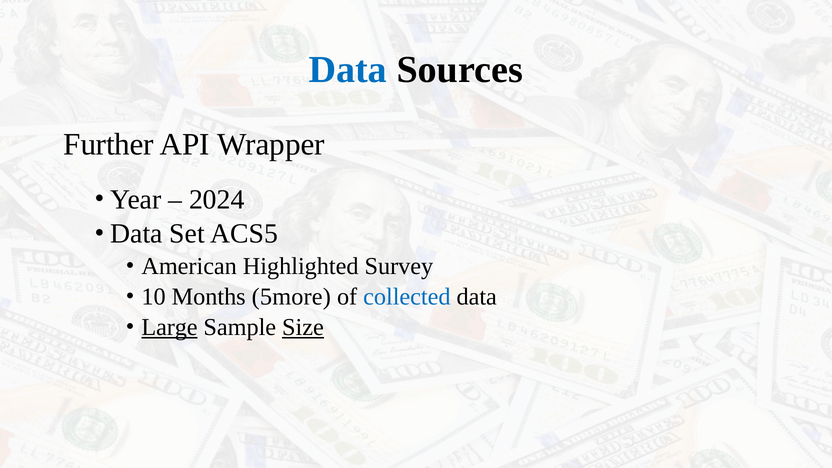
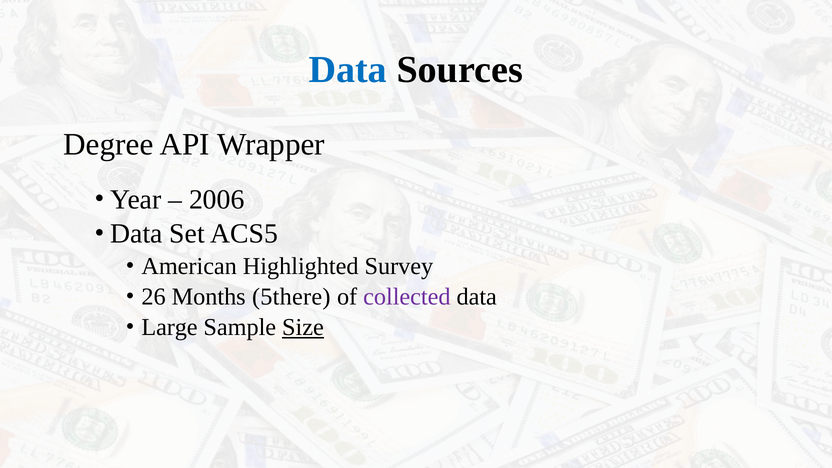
Further: Further -> Degree
2024: 2024 -> 2006
10: 10 -> 26
5more: 5more -> 5there
collected colour: blue -> purple
Large underline: present -> none
